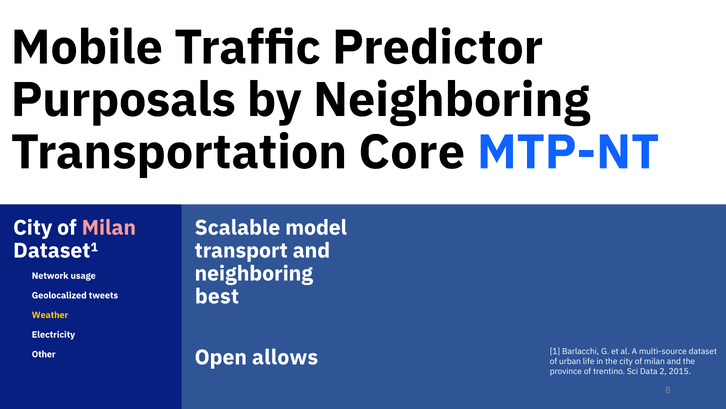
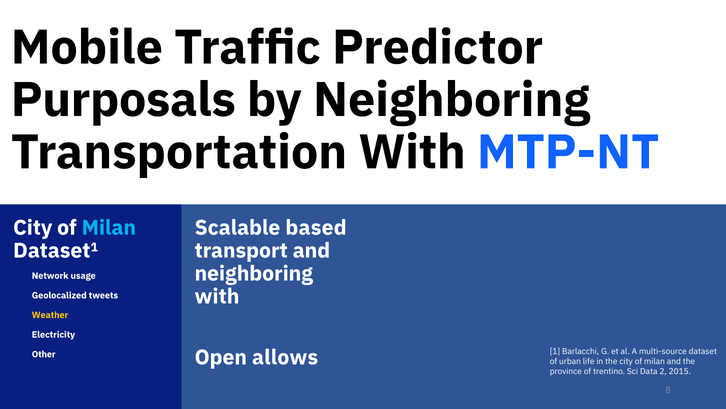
Transportation Core: Core -> With
Milan at (109, 227) colour: pink -> light blue
model: model -> based
best at (217, 296): best -> with
